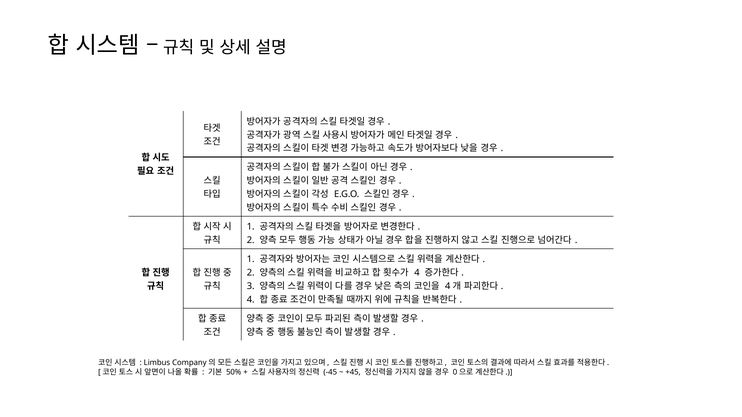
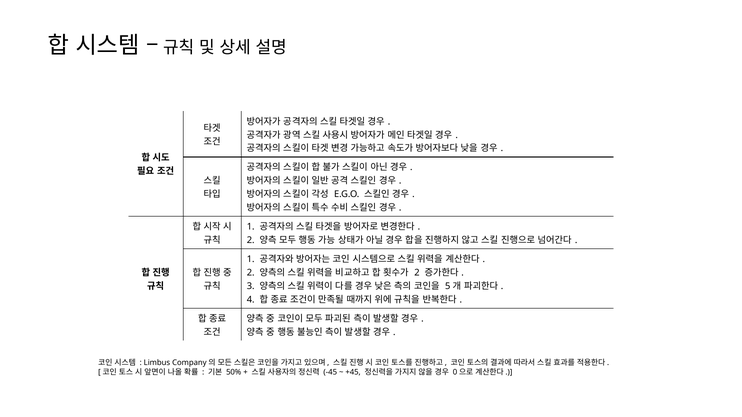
4 at (417, 273): 4 -> 2
4 at (448, 286): 4 -> 5
